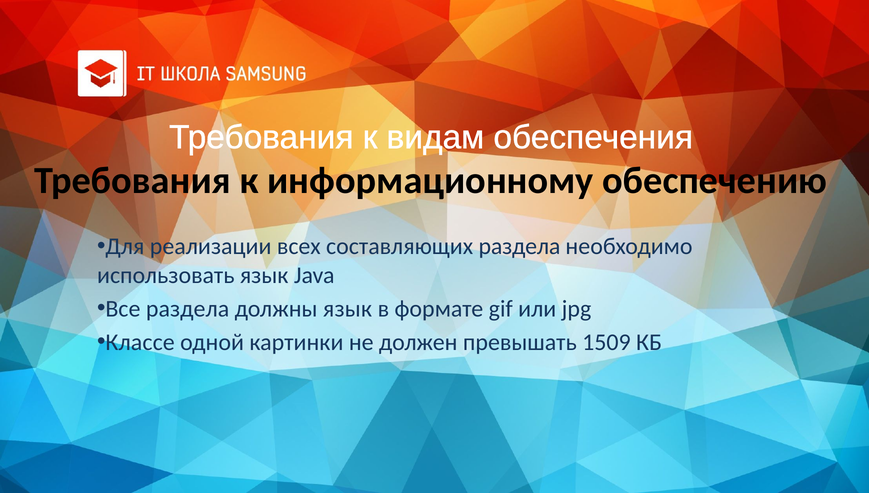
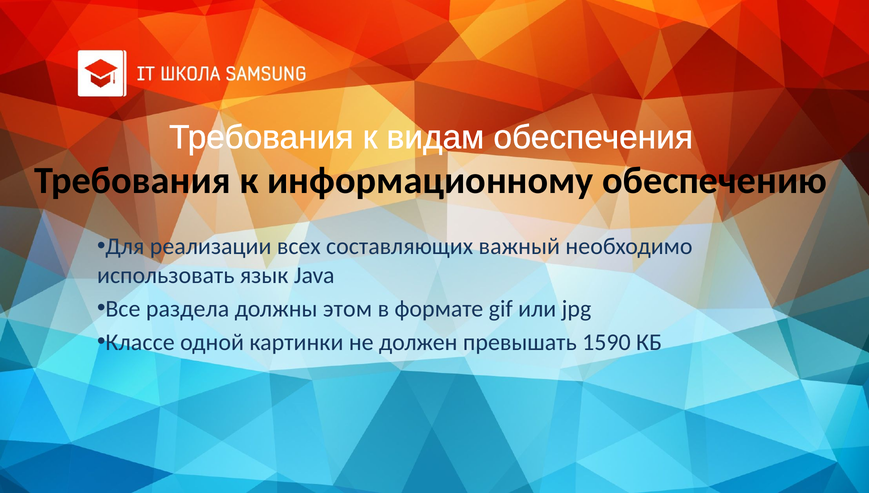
составляющих раздела: раздела -> важный
должны язык: язык -> этом
1509: 1509 -> 1590
